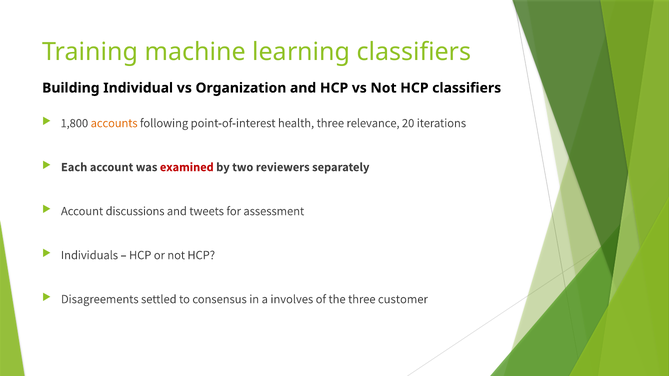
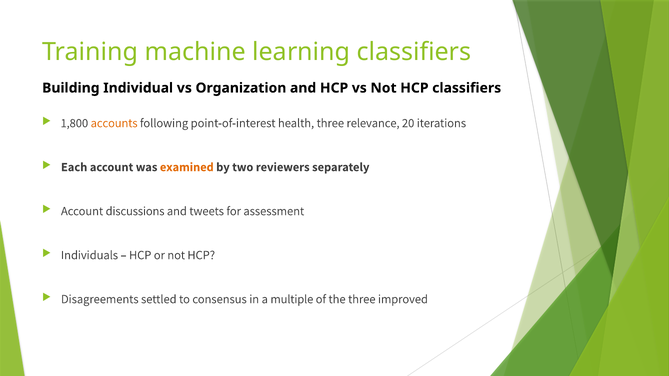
examined colour: red -> orange
involves: involves -> multiple
customer: customer -> improved
